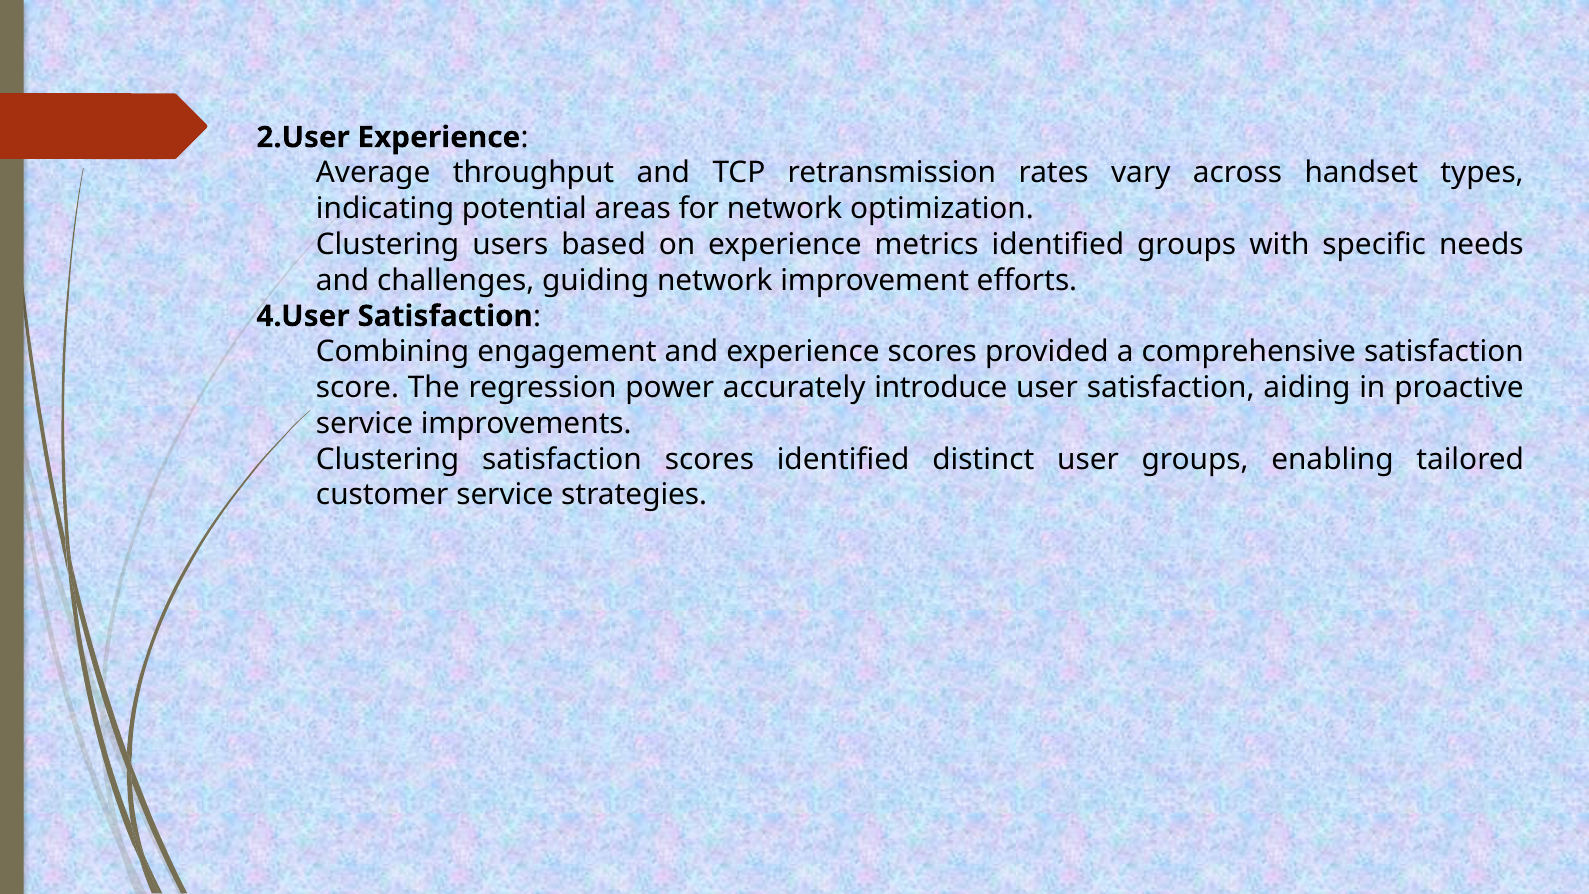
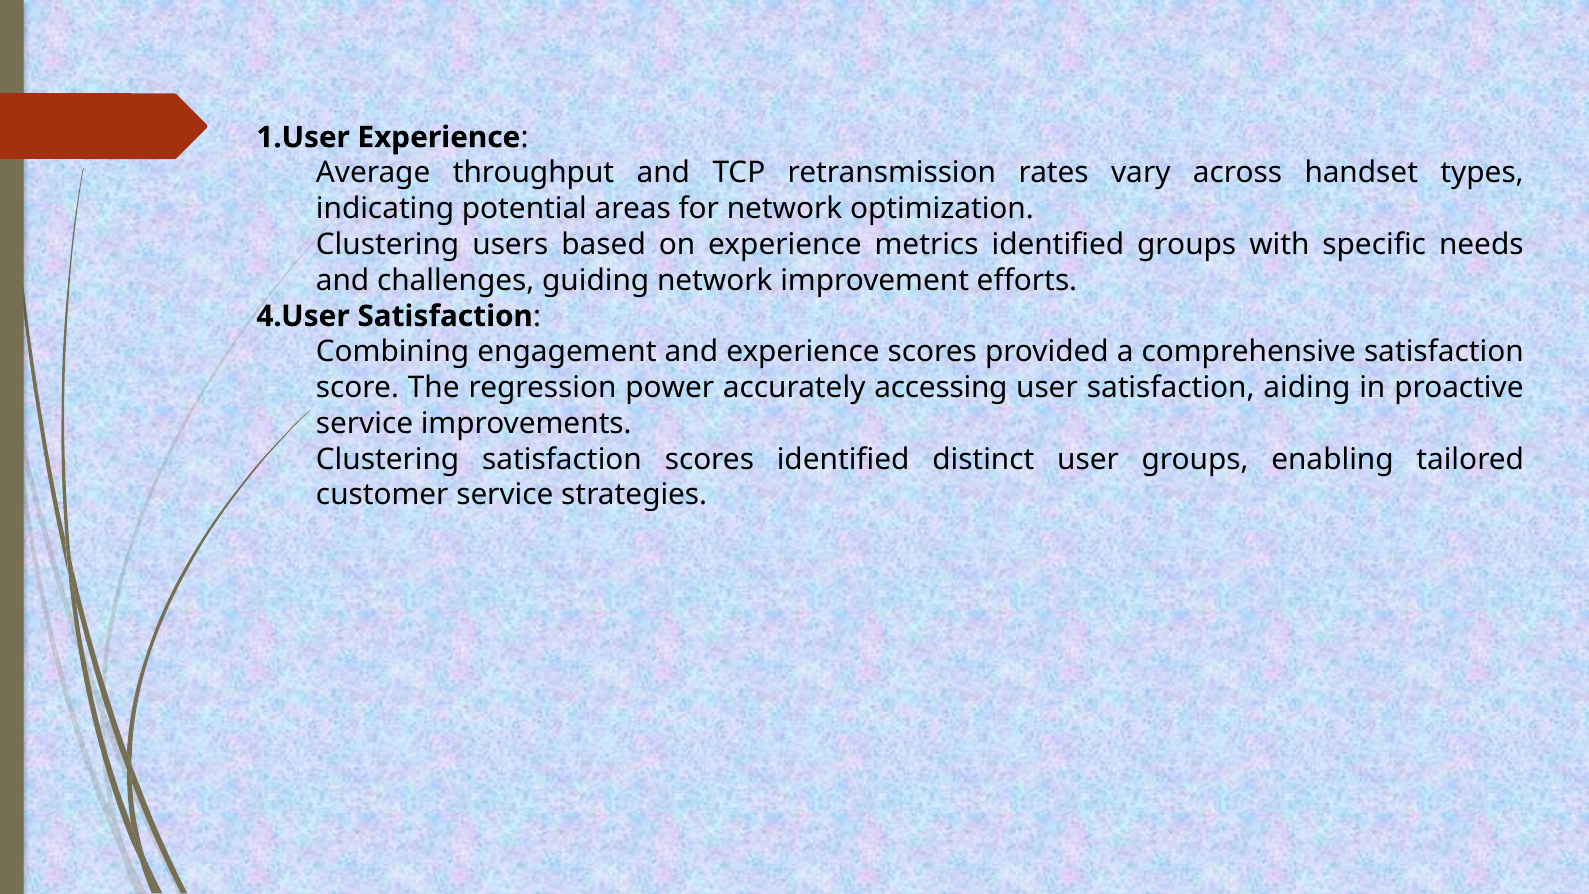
2.User: 2.User -> 1.User
introduce: introduce -> accessing
